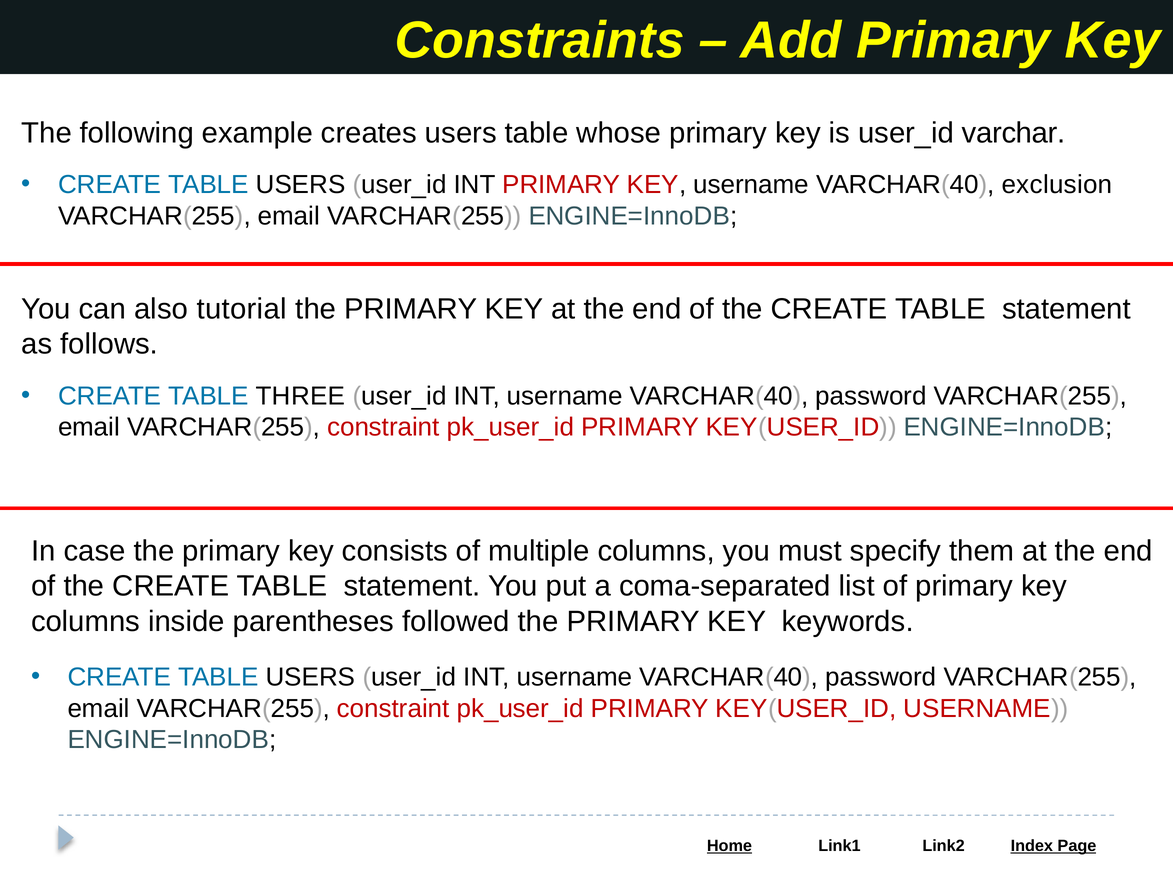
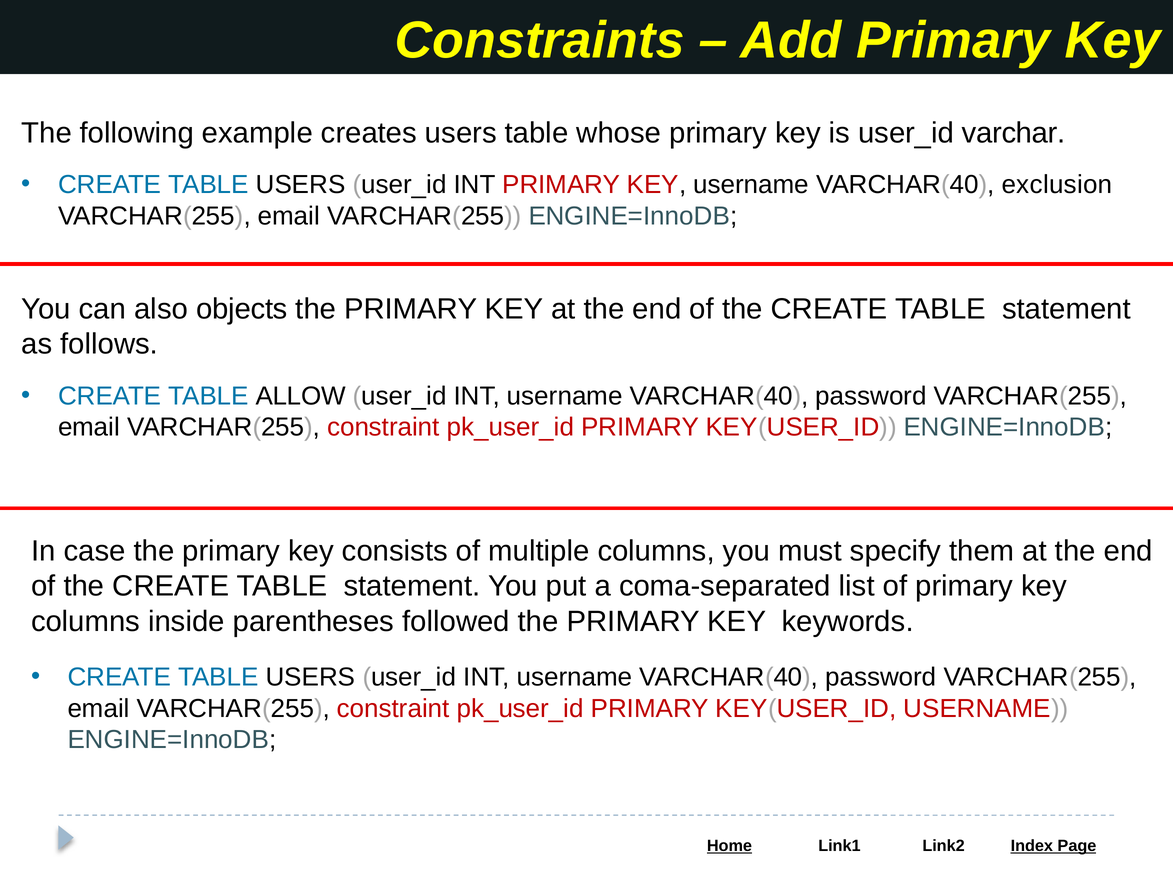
tutorial: tutorial -> objects
THREE: THREE -> ALLOW
